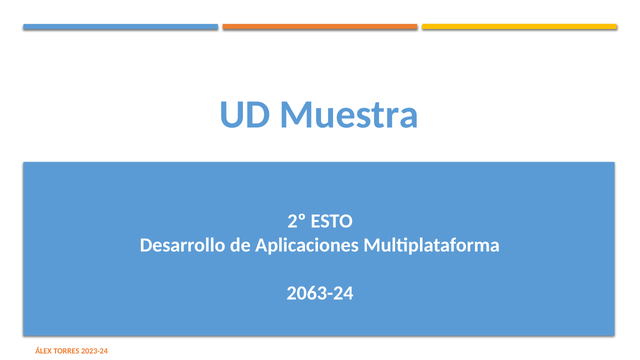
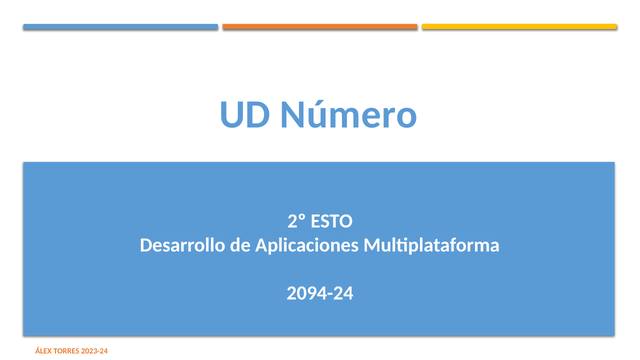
Muestra: Muestra -> Número
2063-24: 2063-24 -> 2094-24
